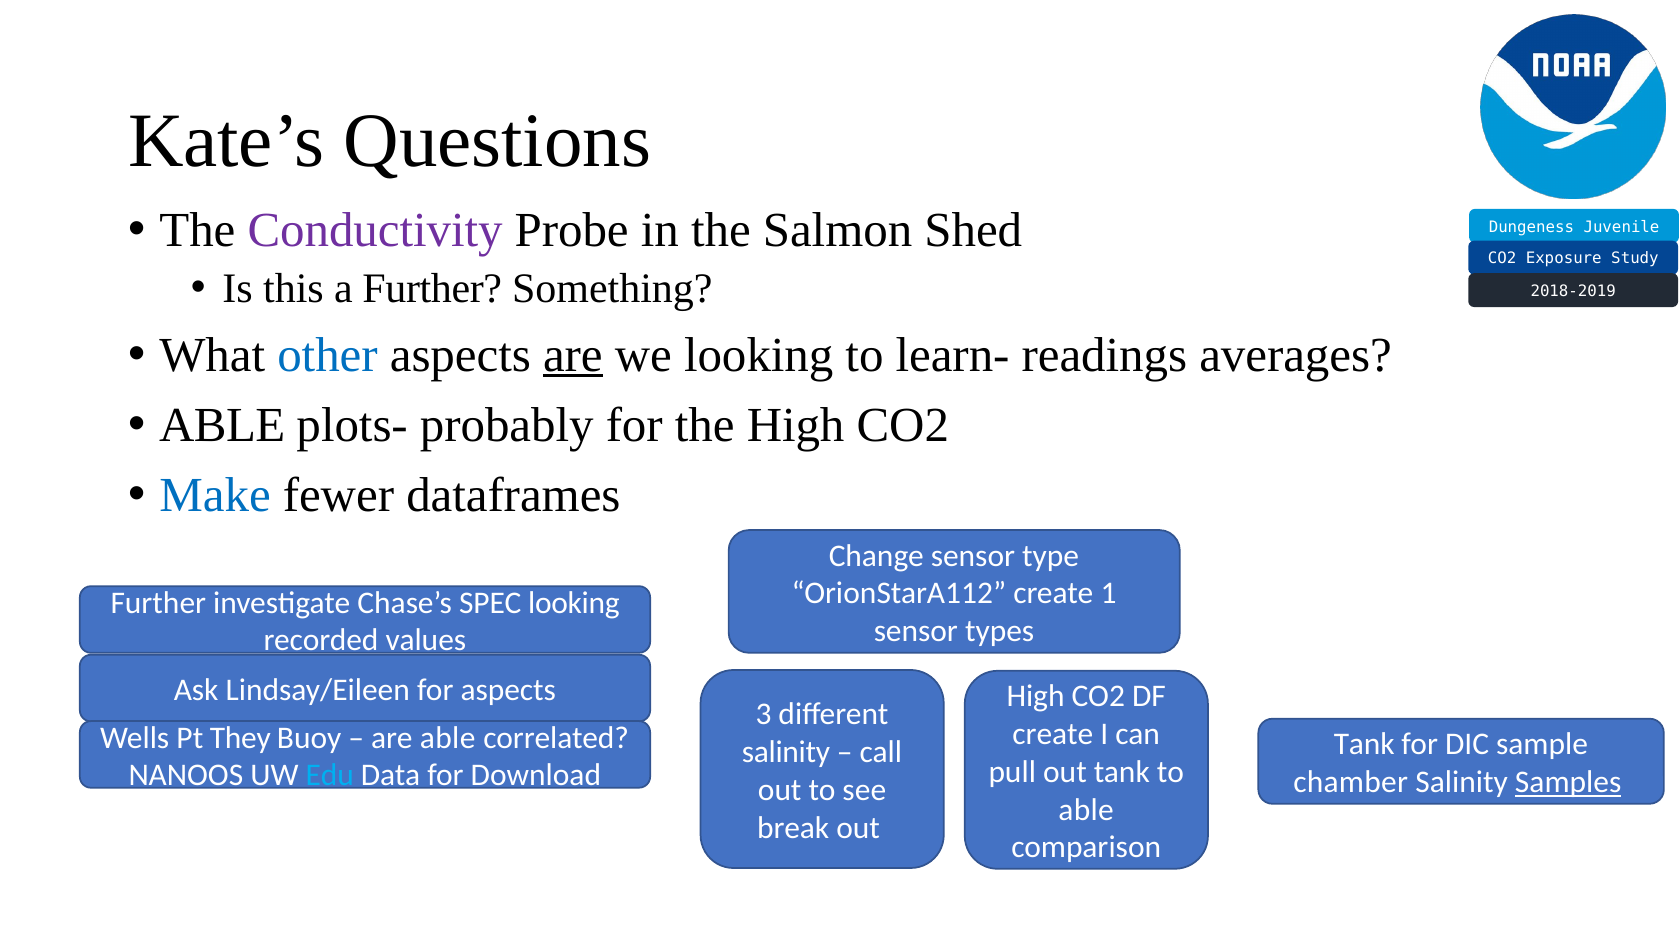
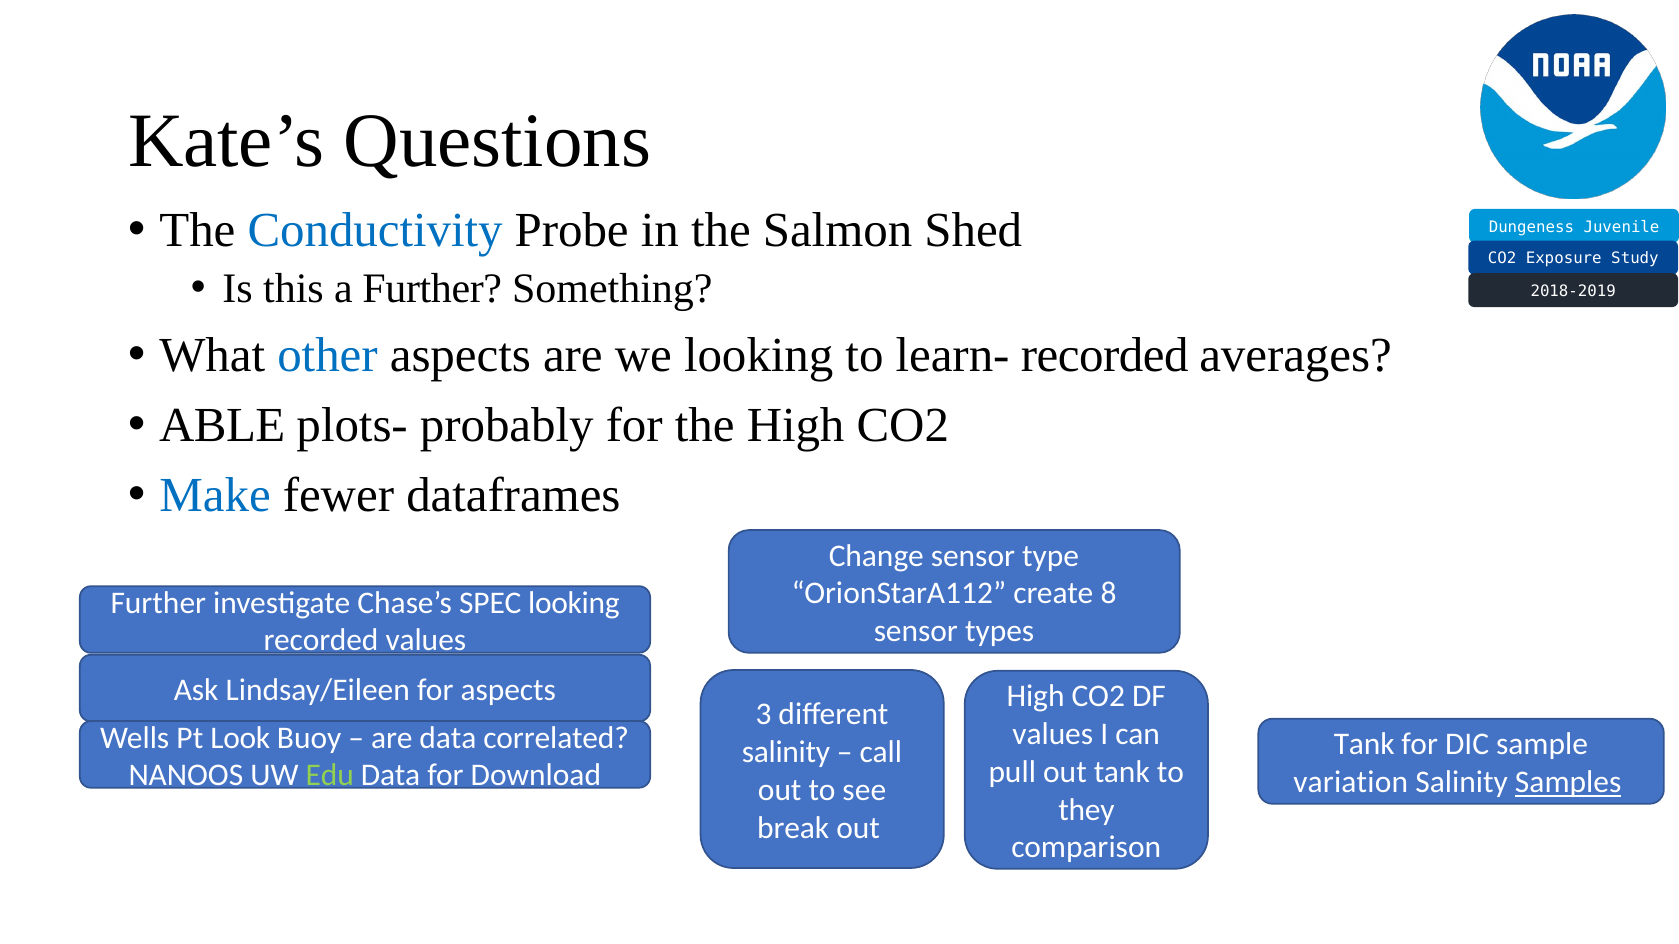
Conductivity colour: purple -> blue
are at (573, 355) underline: present -> none
learn- readings: readings -> recorded
1: 1 -> 8
create at (1053, 735): create -> values
They: They -> Look
are able: able -> data
Edu colour: light blue -> light green
chamber: chamber -> variation
able at (1086, 810): able -> they
